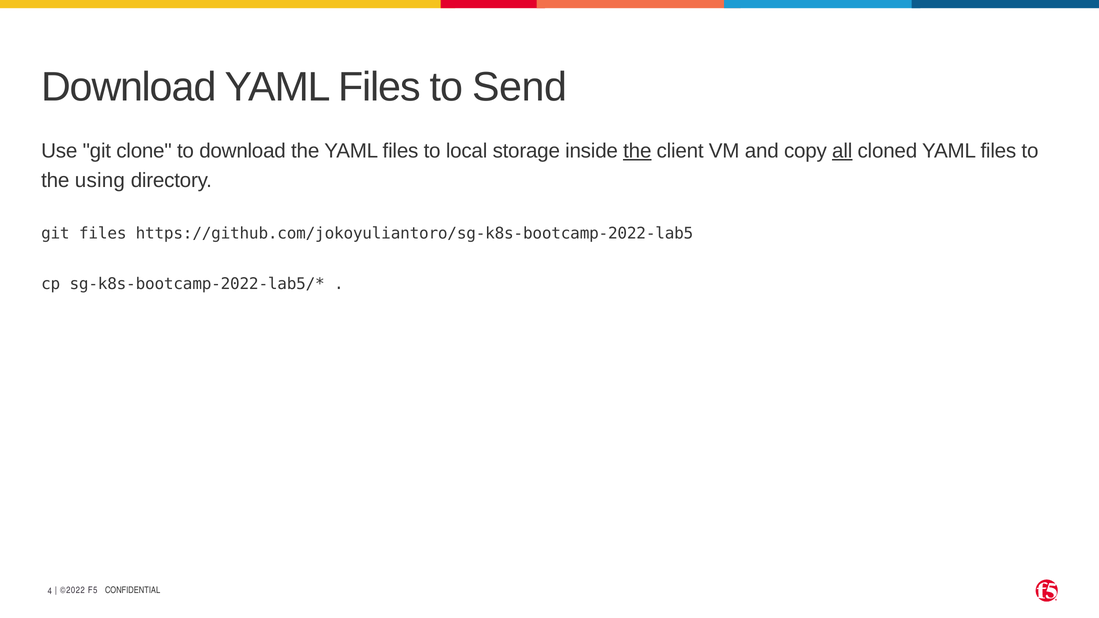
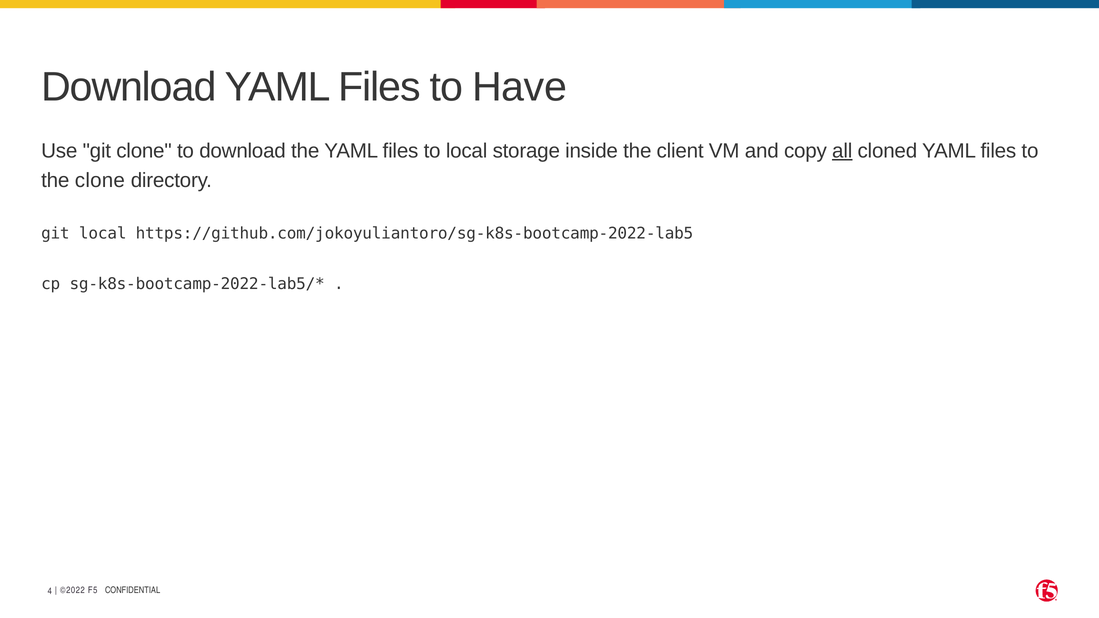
Send: Send -> Have
the at (637, 151) underline: present -> none
the using: using -> clone
git files: files -> local
